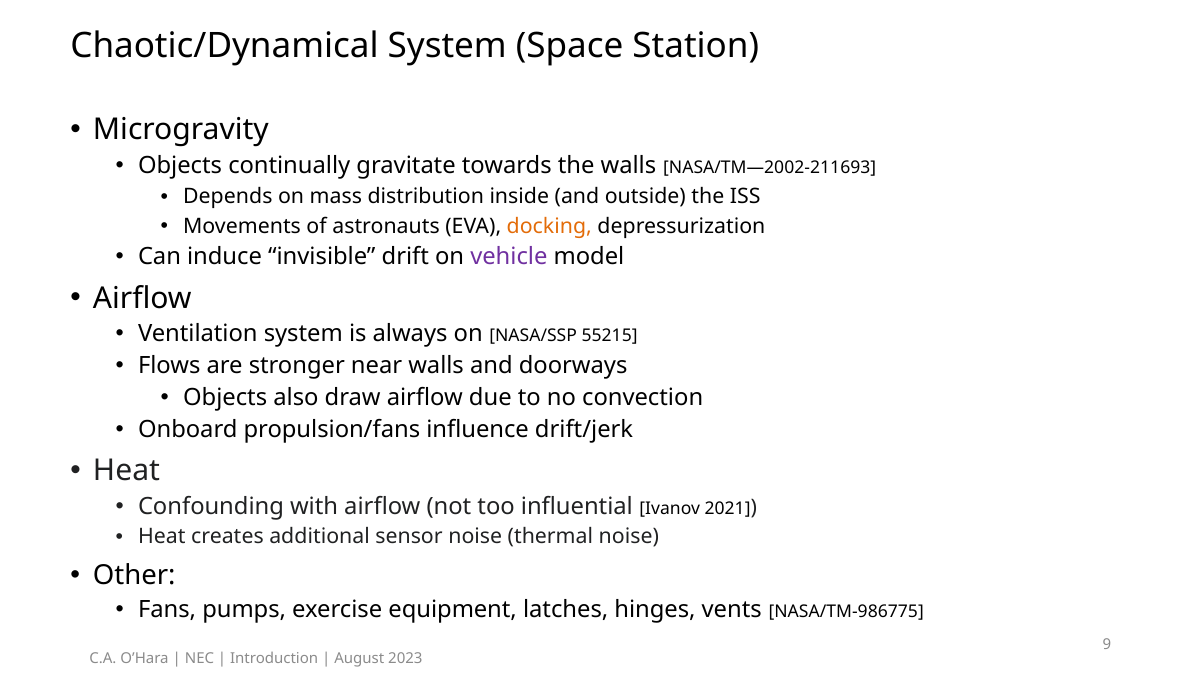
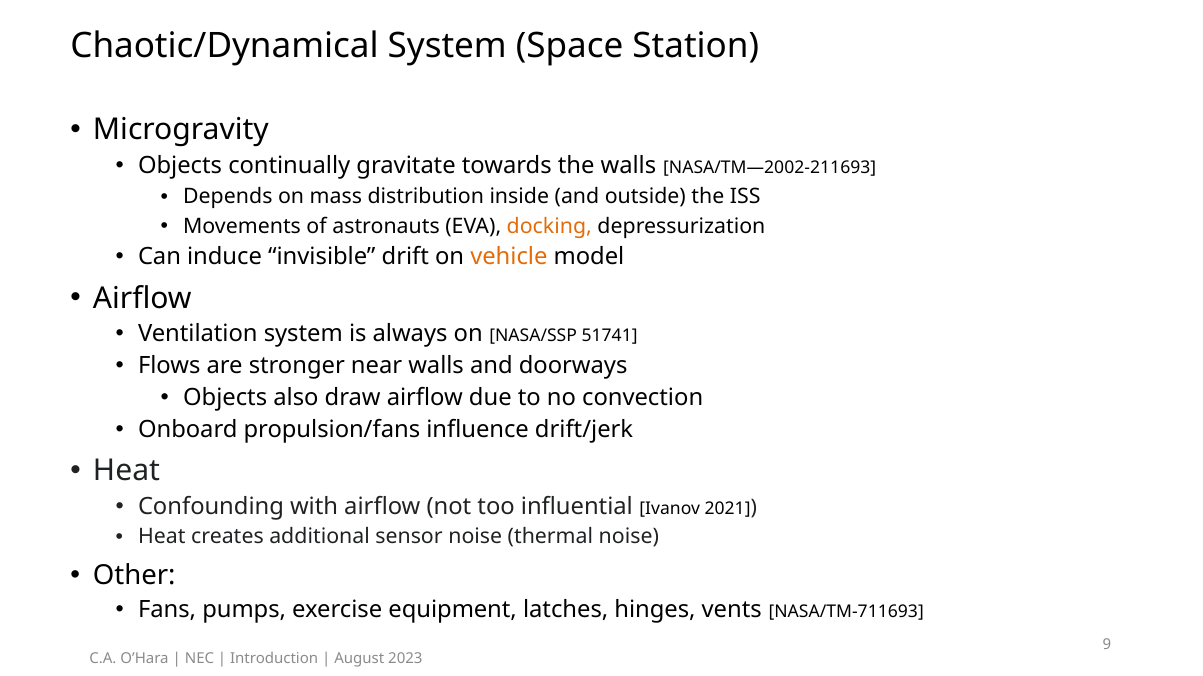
vehicle colour: purple -> orange
55215: 55215 -> 51741
NASA/TM-986775: NASA/TM-986775 -> NASA/TM-711693
